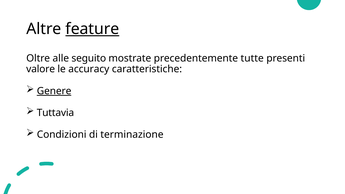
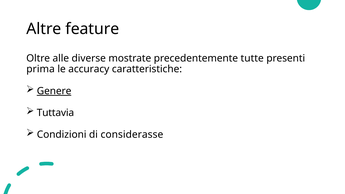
feature underline: present -> none
seguito: seguito -> diverse
valore: valore -> prima
terminazione: terminazione -> considerasse
